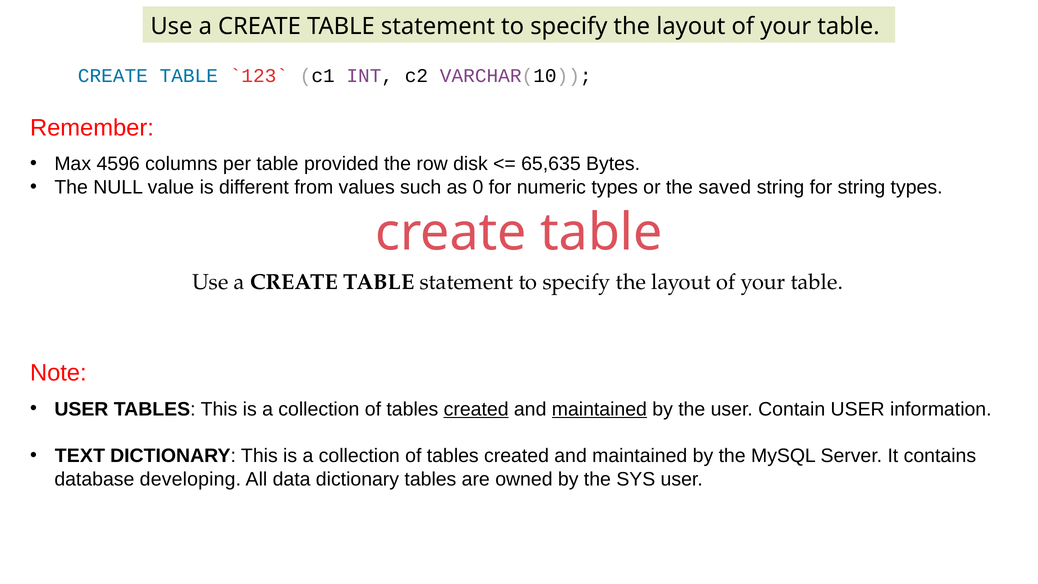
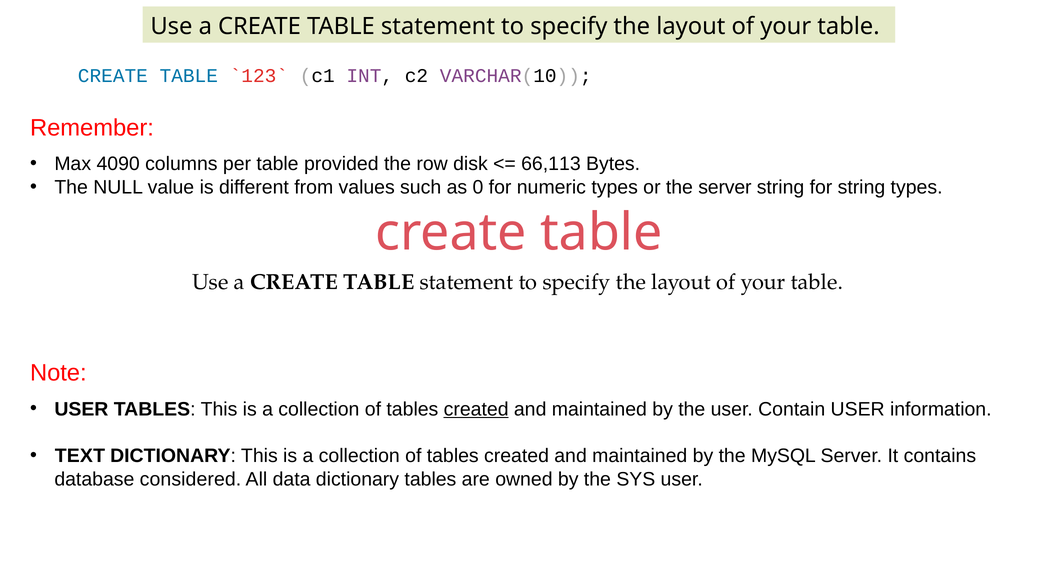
4596: 4596 -> 4090
65,635: 65,635 -> 66,113
the saved: saved -> server
maintained at (599, 409) underline: present -> none
developing: developing -> considered
